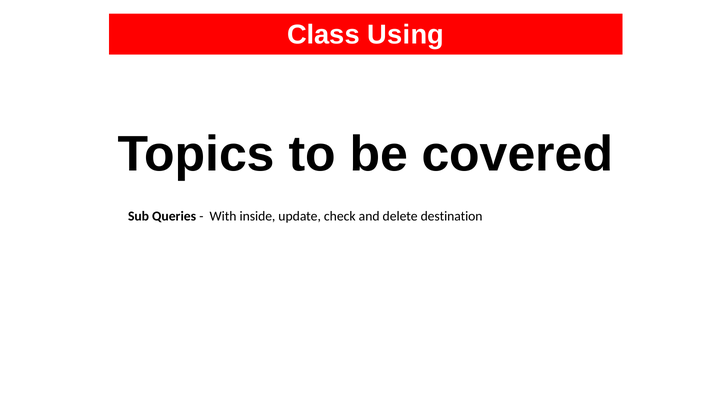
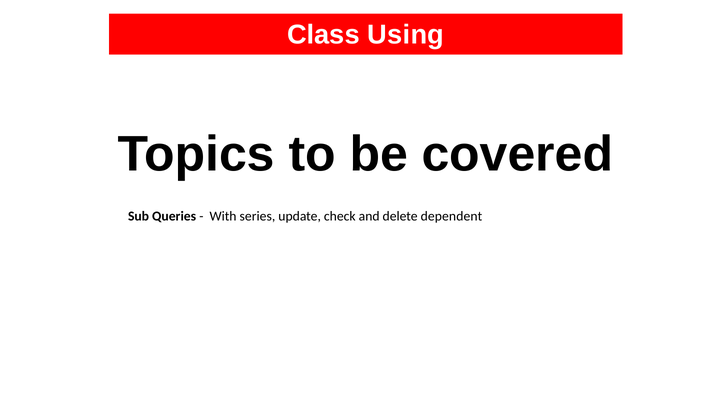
inside: inside -> series
destination: destination -> dependent
